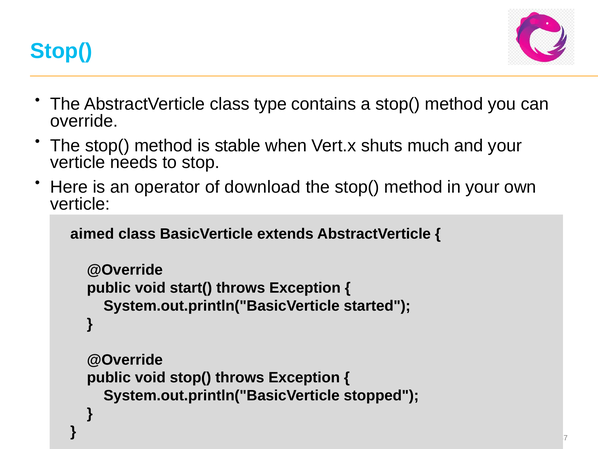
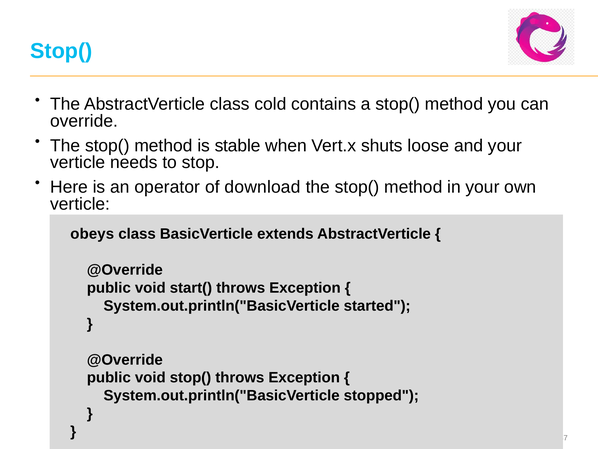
type: type -> cold
much: much -> loose
aimed: aimed -> obeys
